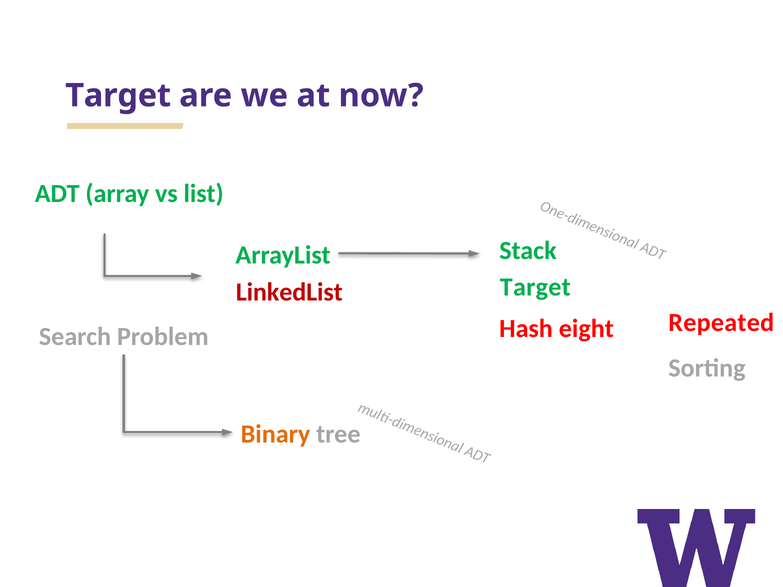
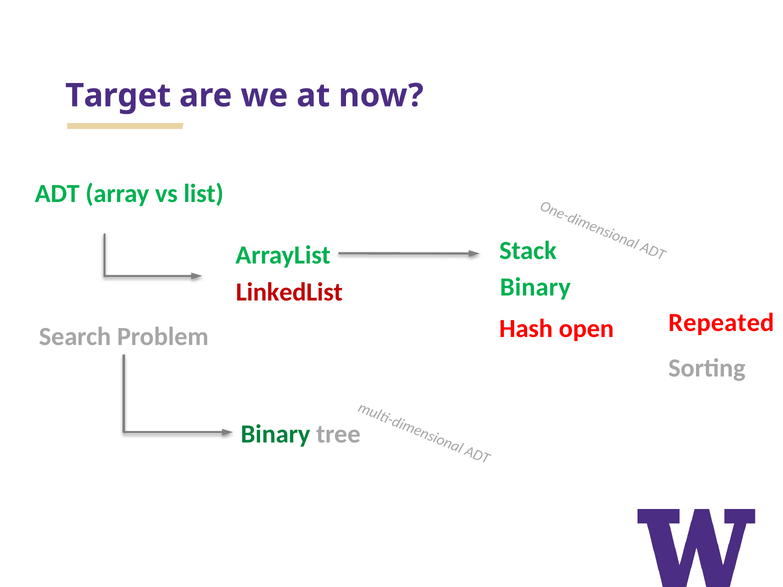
Target at (535, 287): Target -> Binary
eight: eight -> open
Binary at (276, 434) colour: orange -> green
